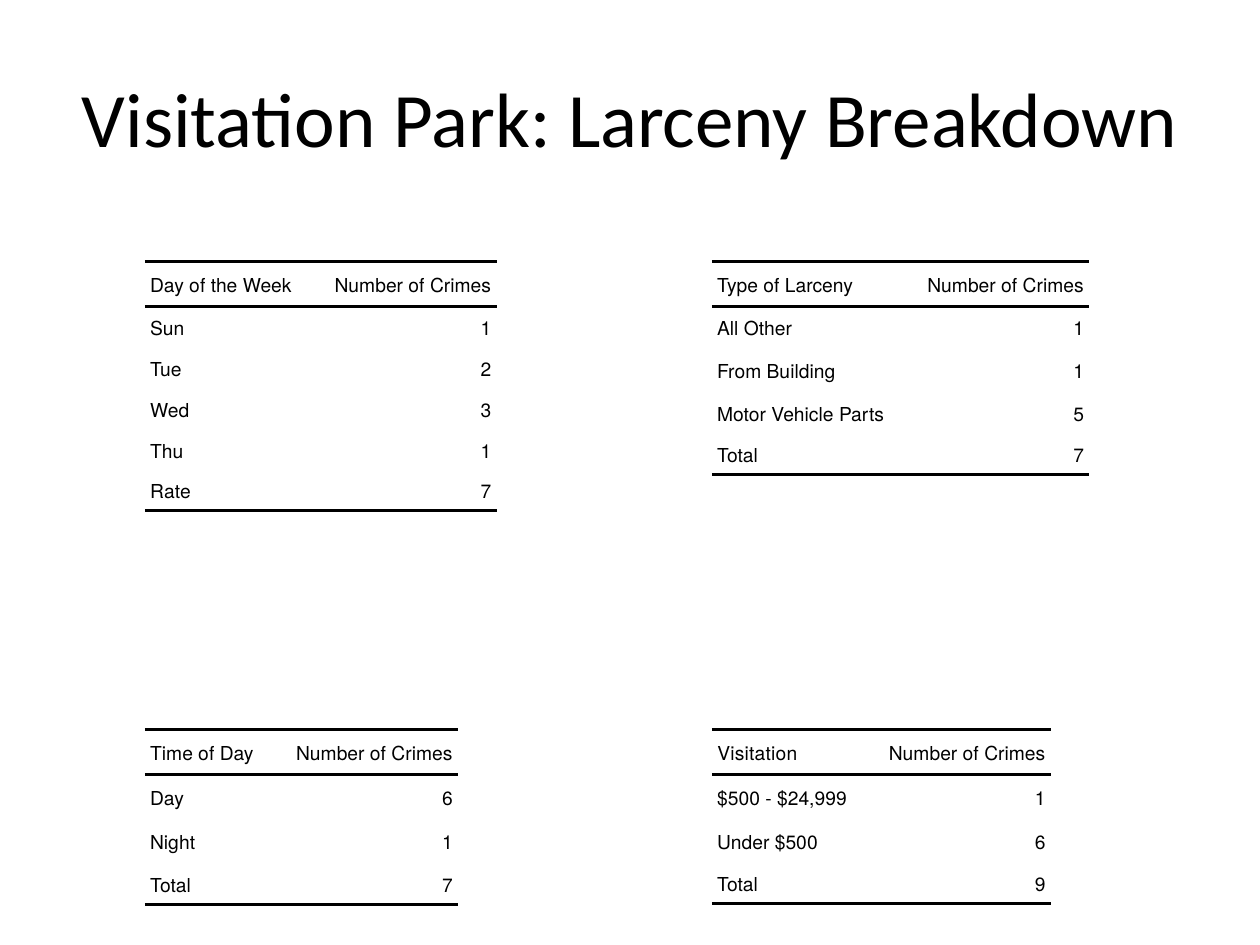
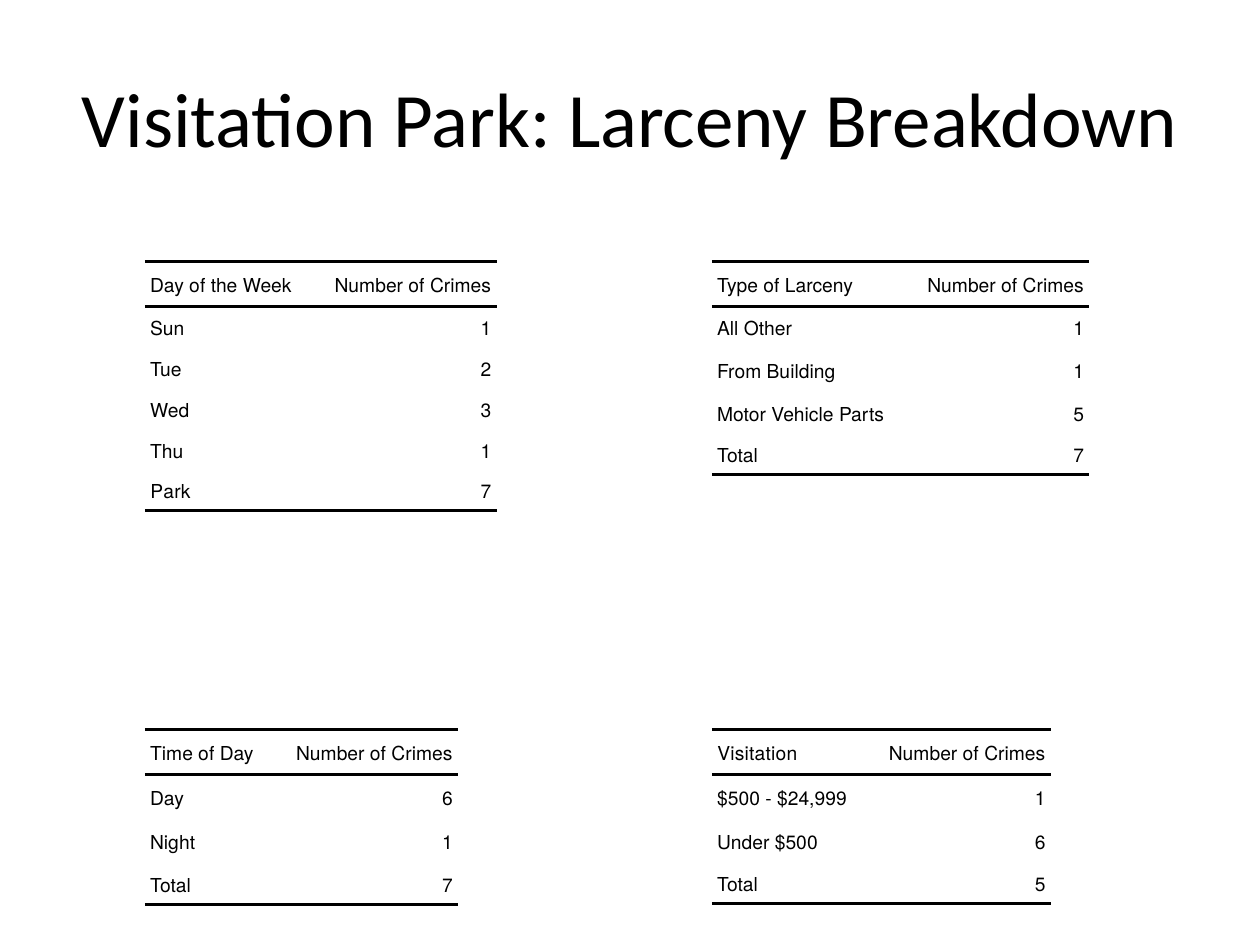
Rate at (171, 492): Rate -> Park
Total 9: 9 -> 5
